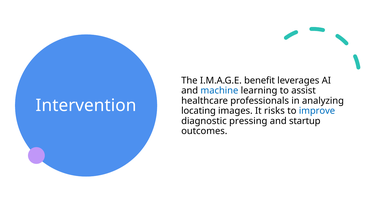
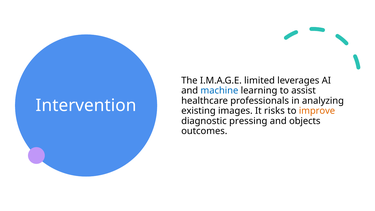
benefit: benefit -> limited
locating: locating -> existing
improve colour: blue -> orange
startup: startup -> objects
